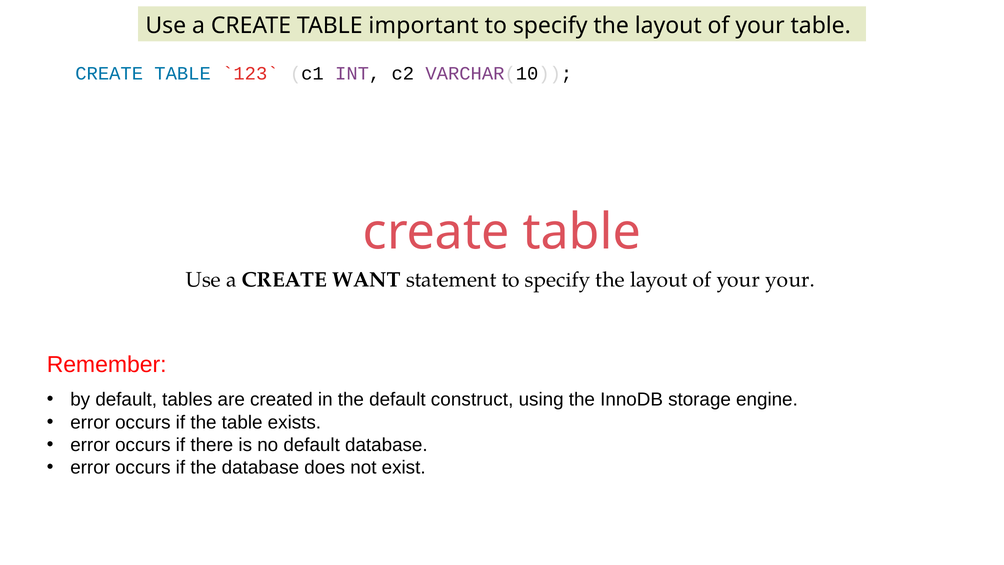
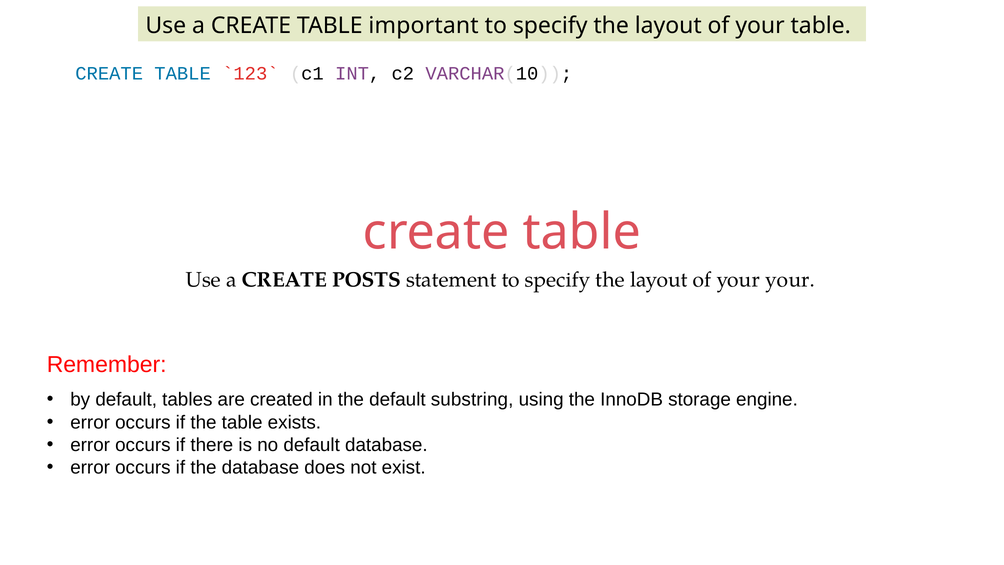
WANT: WANT -> POSTS
construct: construct -> substring
